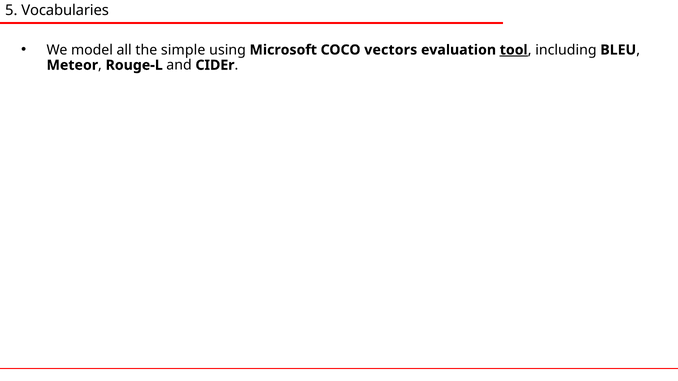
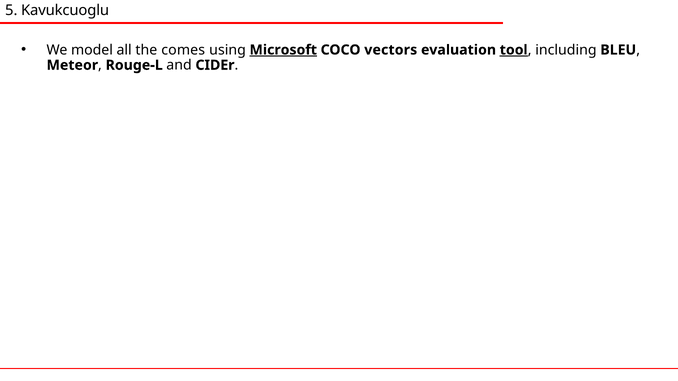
Vocabularies: Vocabularies -> Kavukcuoglu
simple: simple -> comes
Microsoft underline: none -> present
